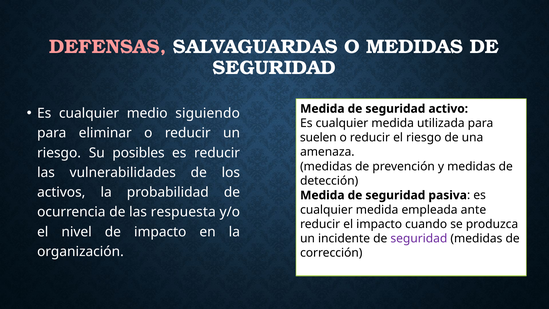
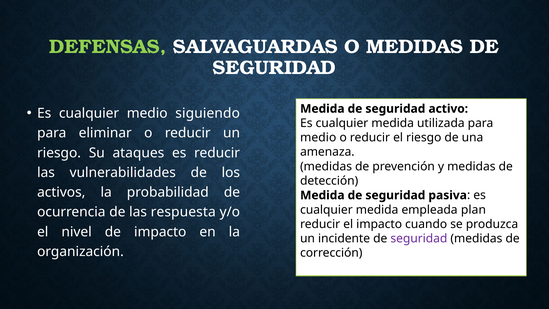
DEFENSAS colour: pink -> light green
suelen at (318, 138): suelen -> medio
posibles: posibles -> ataques
ante: ante -> plan
